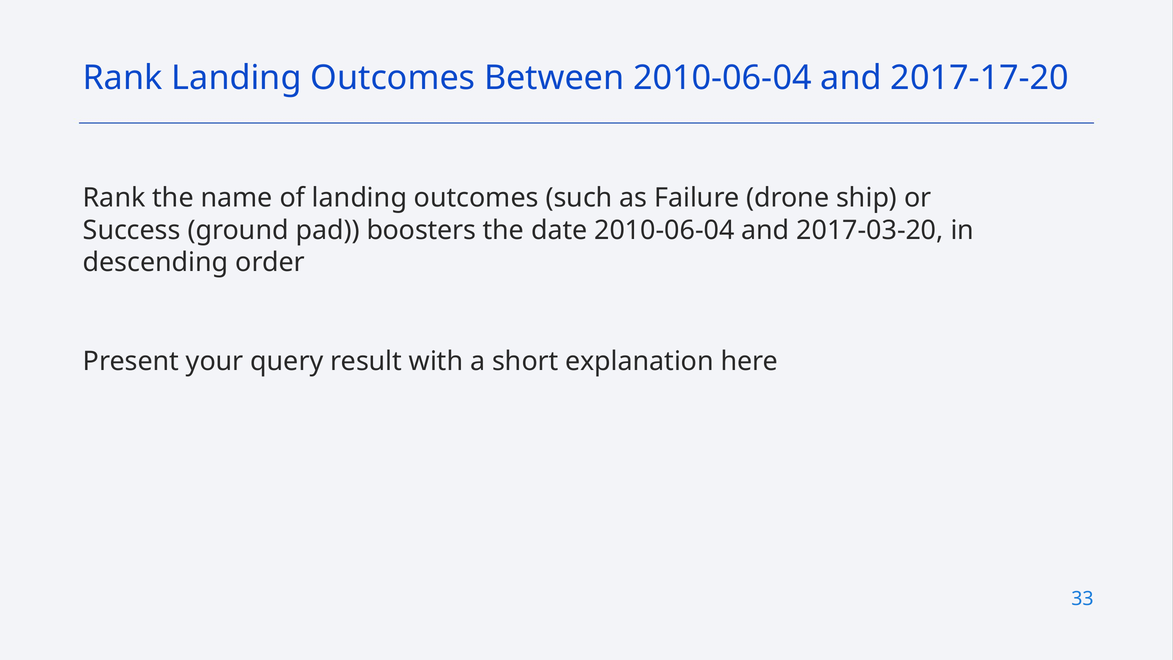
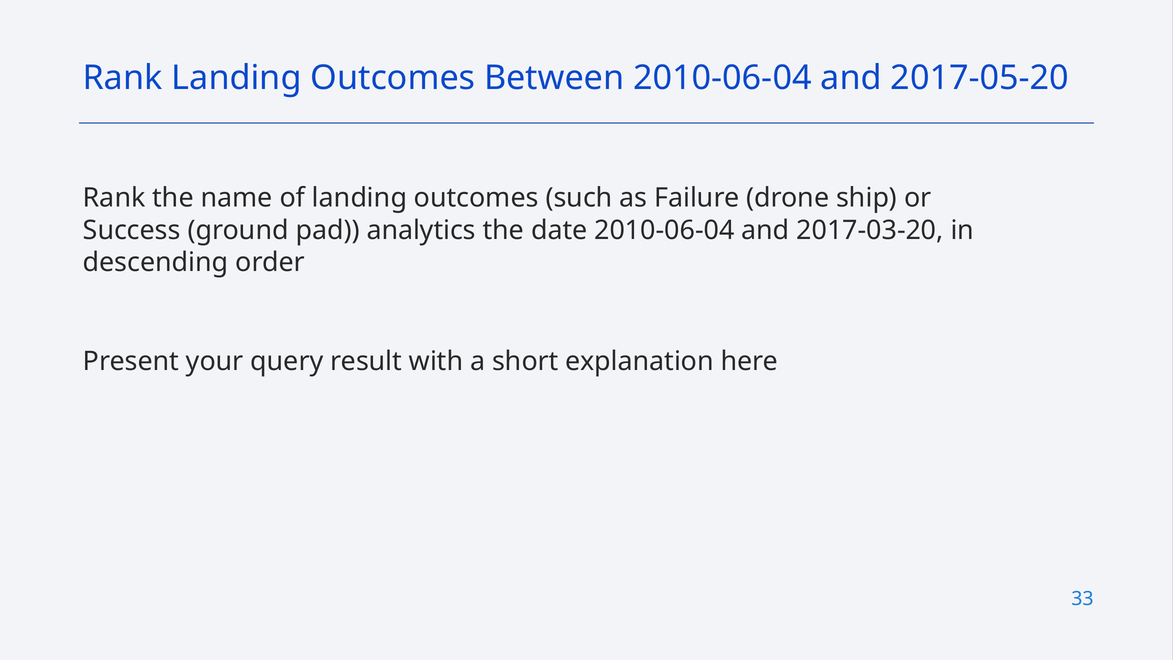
2017-17-20: 2017-17-20 -> 2017-05-20
boosters: boosters -> analytics
